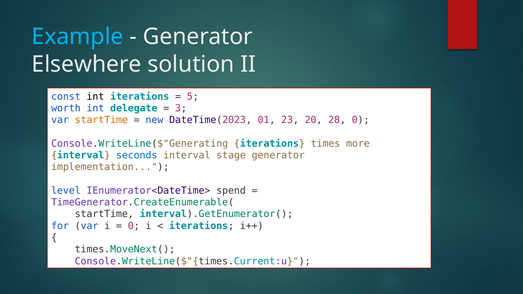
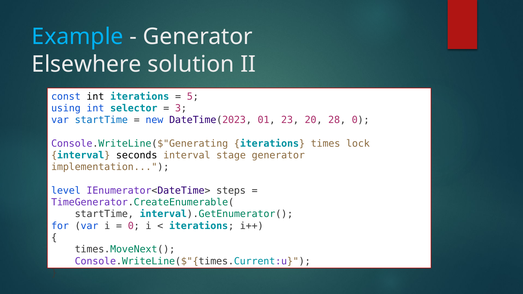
worth: worth -> using
delegate: delegate -> selector
startTime at (101, 120) colour: orange -> blue
more: more -> lock
seconds colour: blue -> black
spend: spend -> steps
